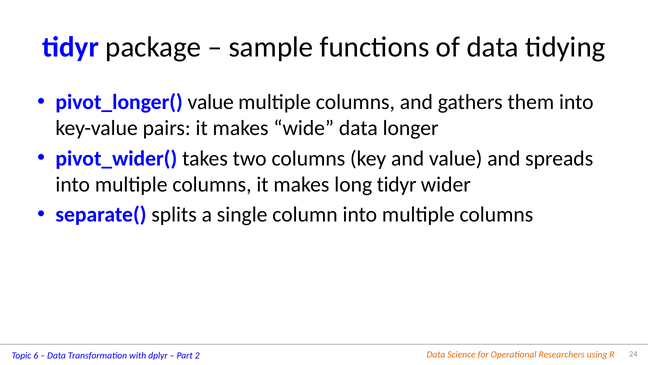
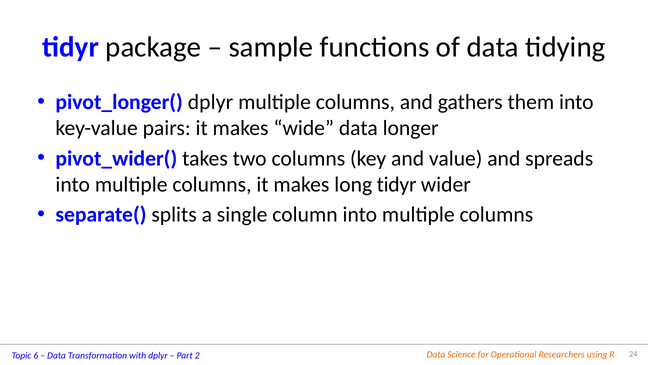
pivot_longer( value: value -> dplyr
